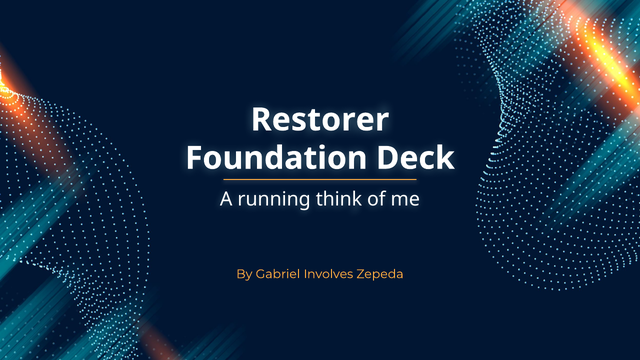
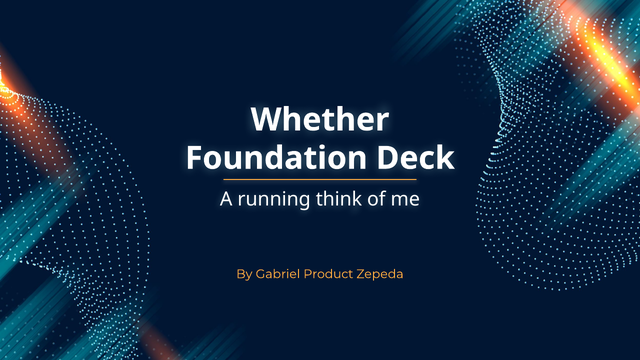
Restorer: Restorer -> Whether
Involves: Involves -> Product
